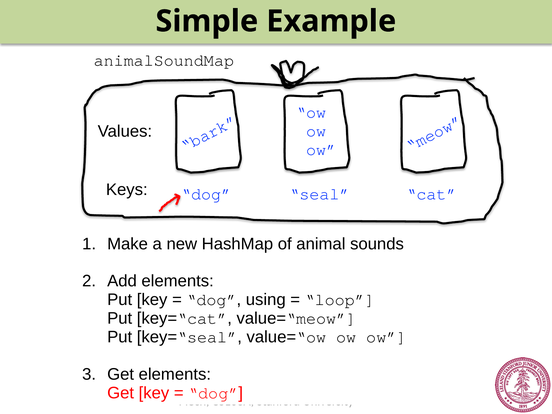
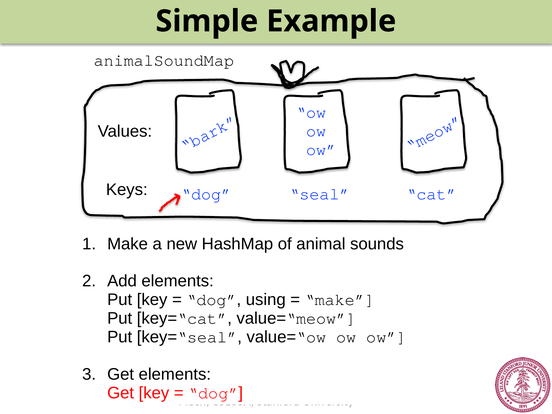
loop at (340, 300): loop -> make
